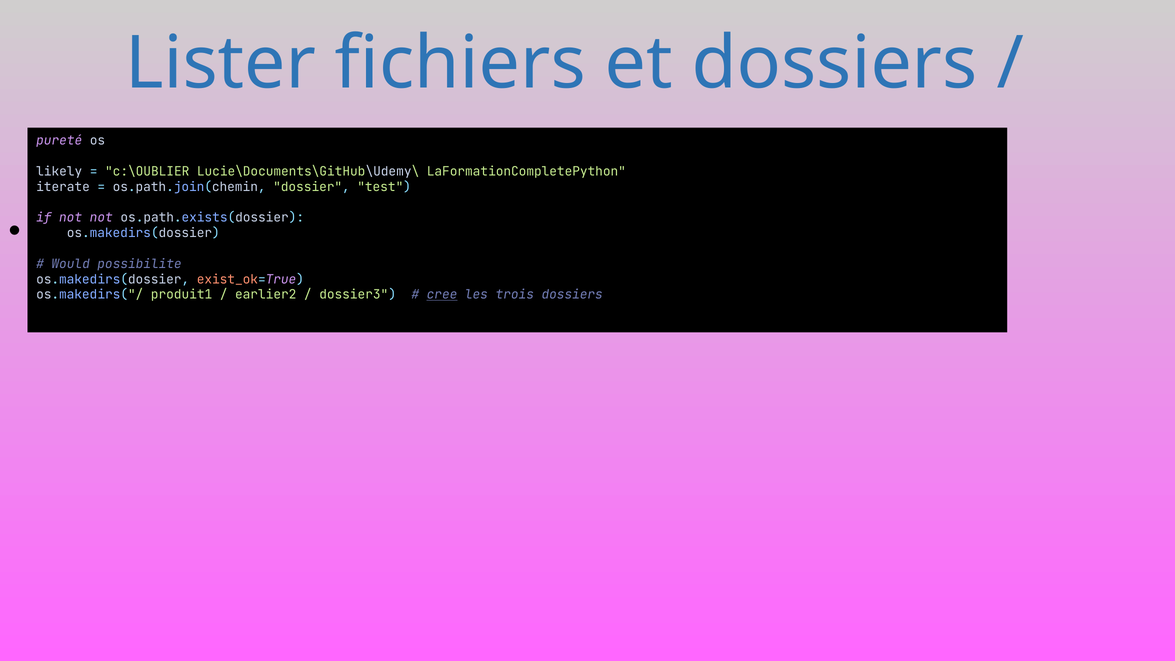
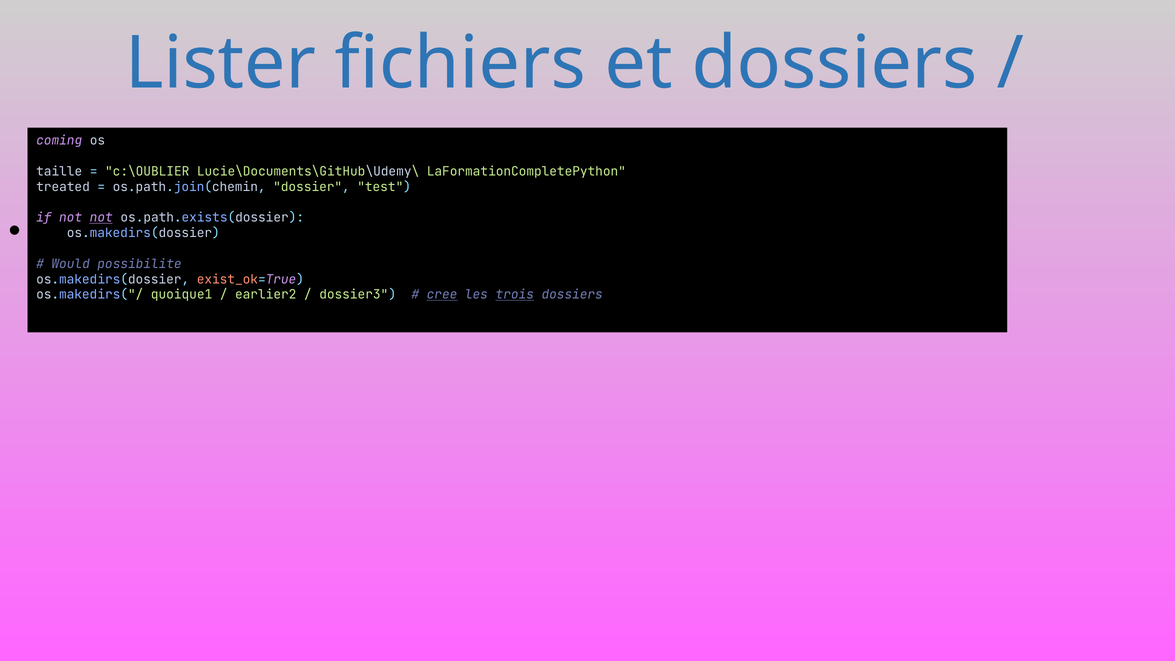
pureté: pureté -> coming
likely: likely -> taille
iterate: iterate -> treated
not at (101, 218) underline: none -> present
produit1: produit1 -> quoique1
trois underline: none -> present
